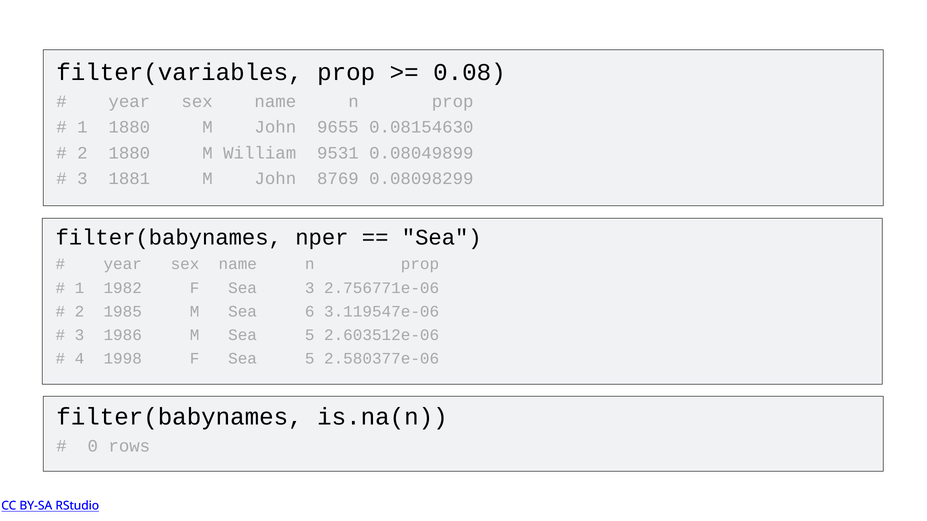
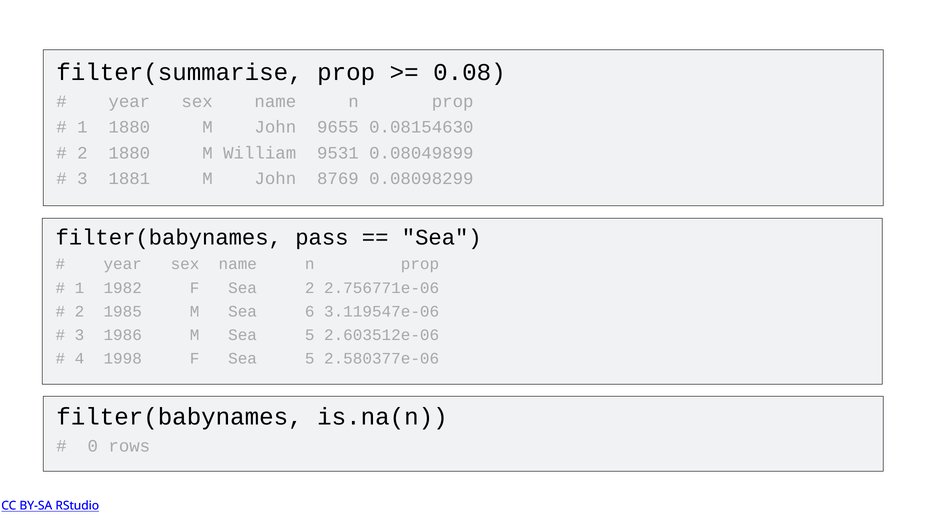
filter(variables: filter(variables -> filter(summarise
nper: nper -> pass
Sea 3: 3 -> 2
